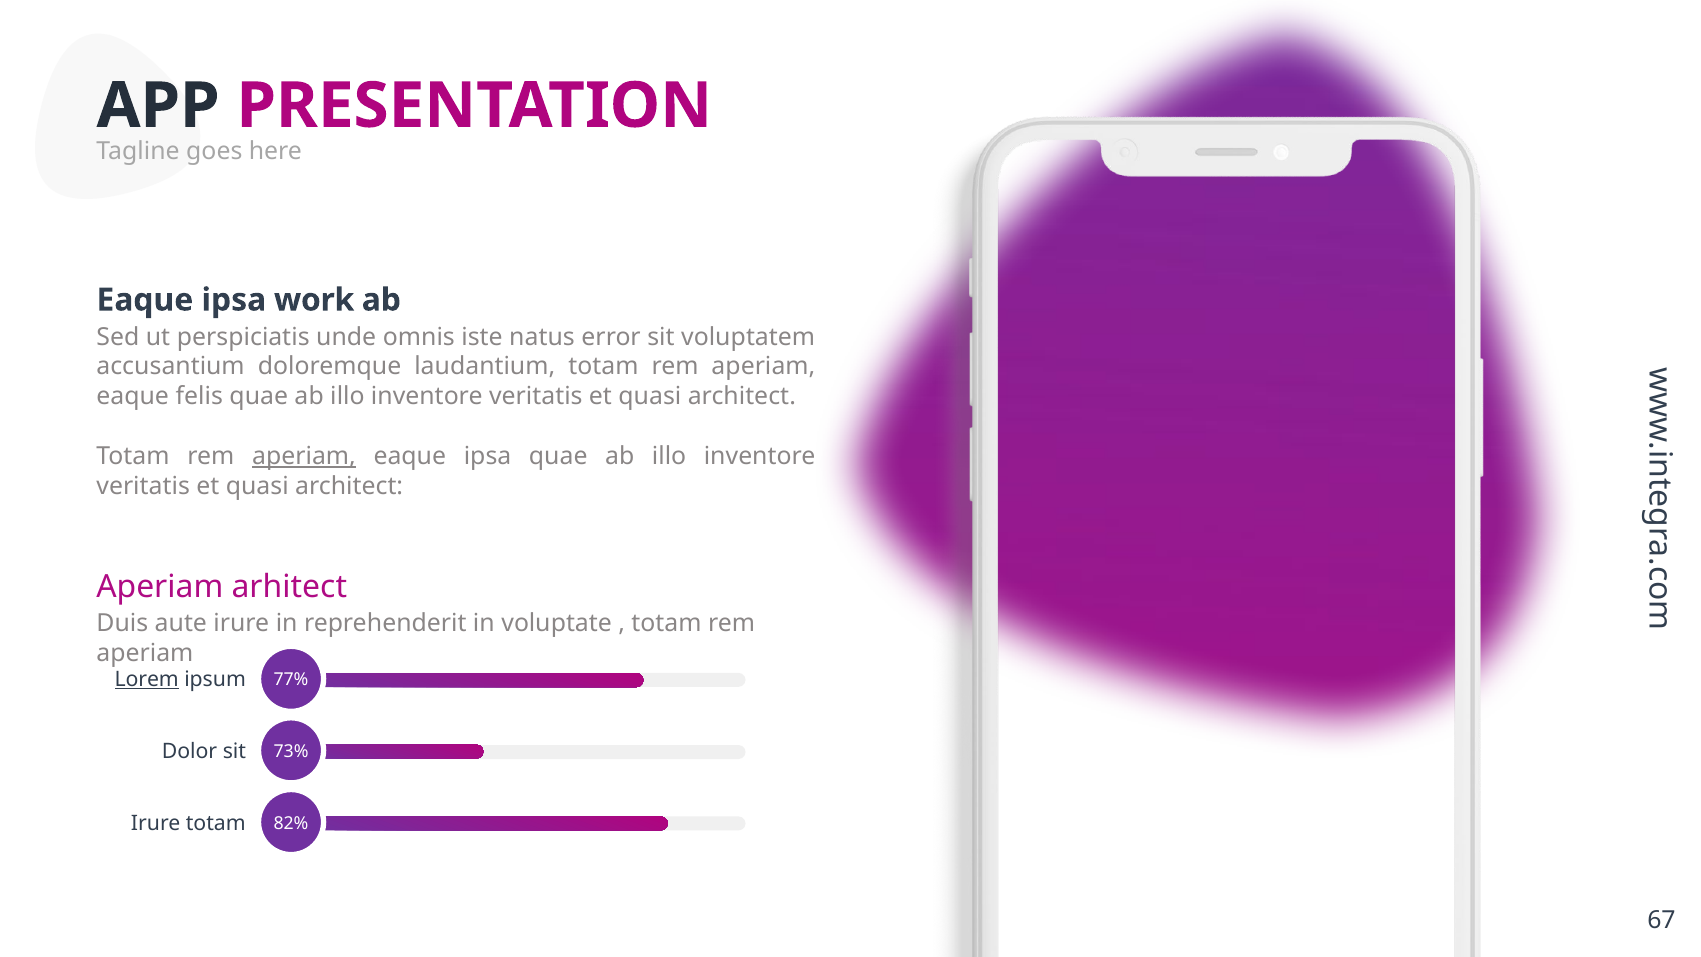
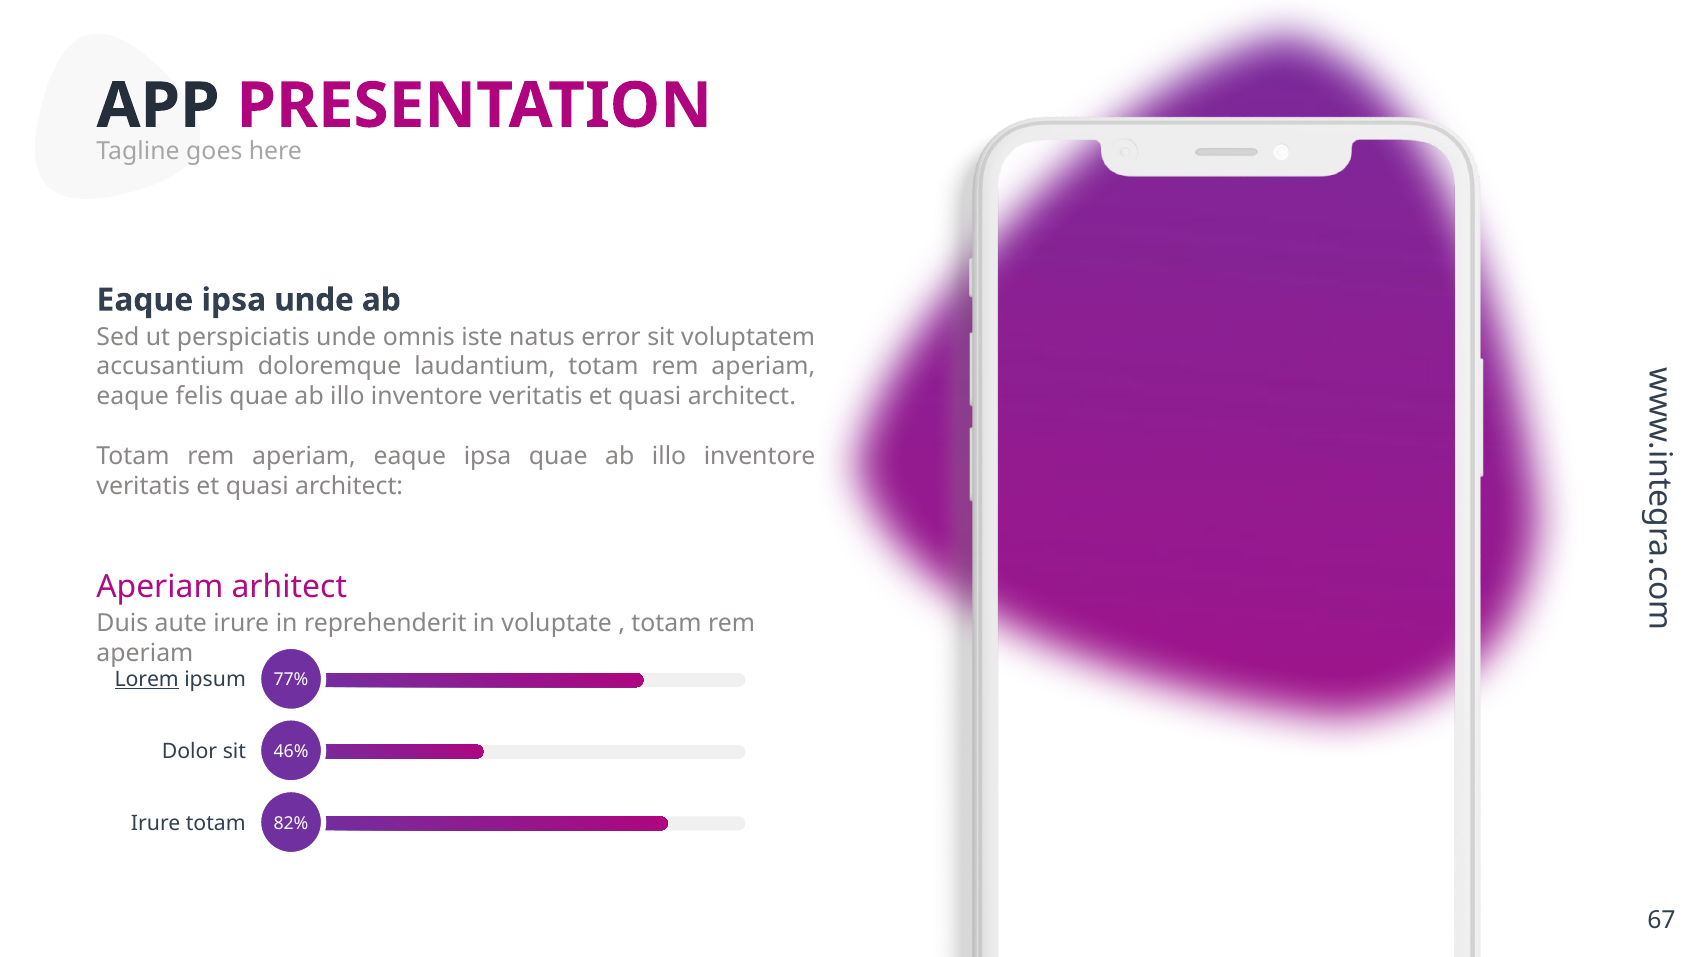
ipsa work: work -> unde
aperiam at (304, 456) underline: present -> none
73%: 73% -> 46%
